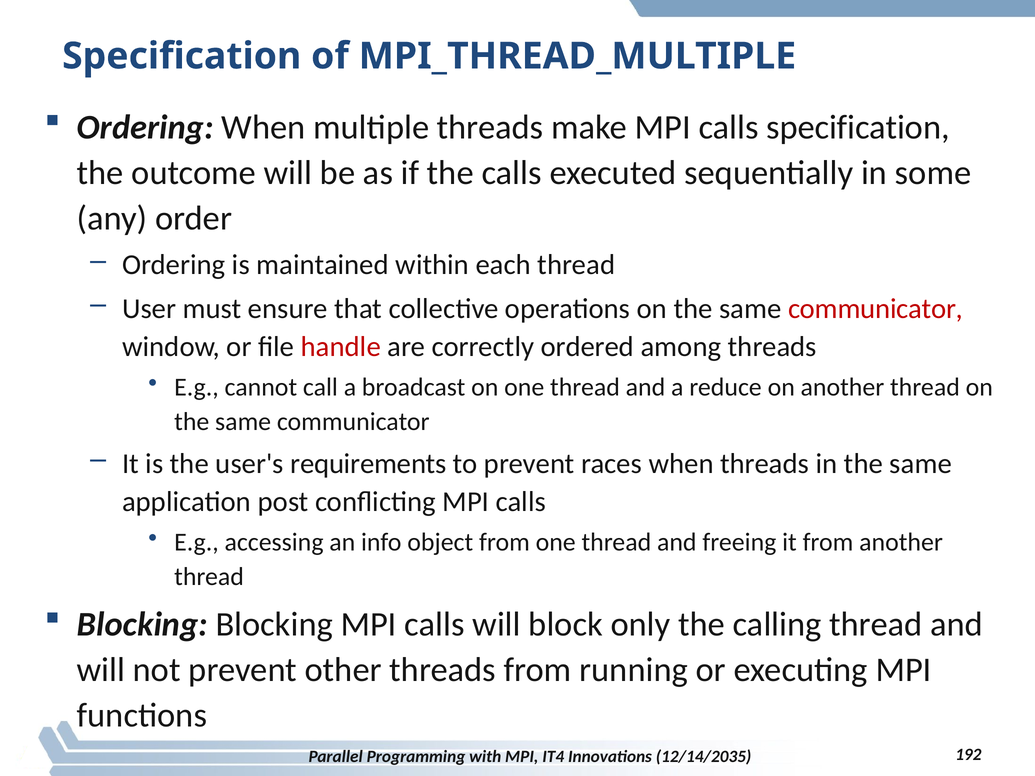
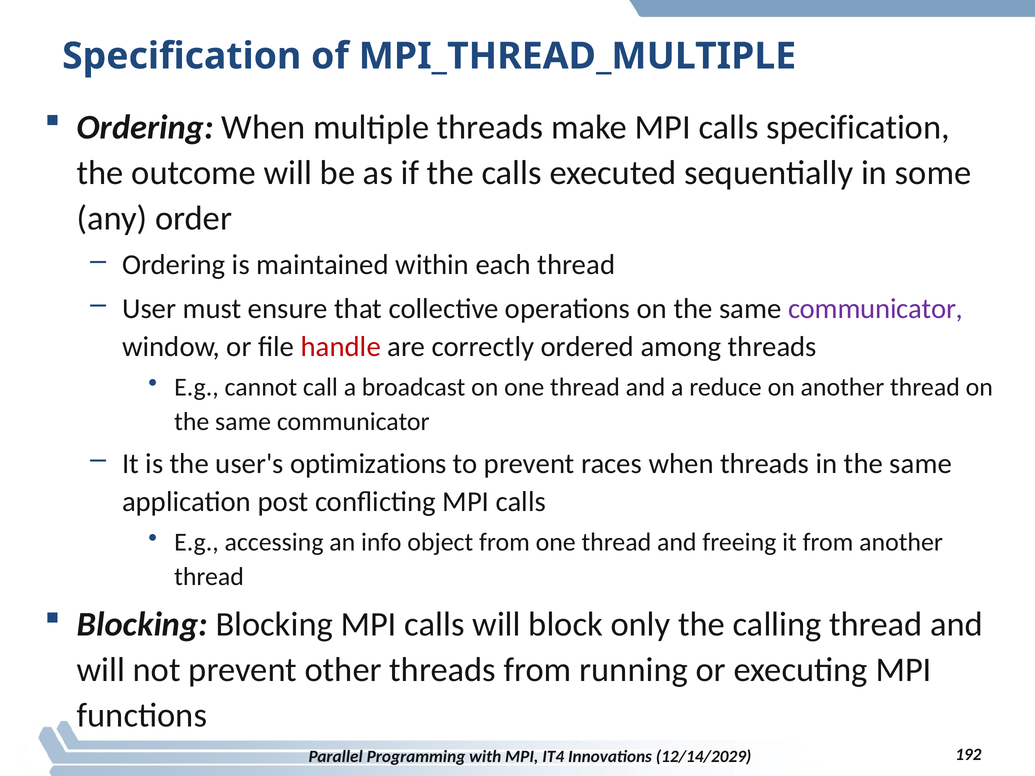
communicator at (876, 309) colour: red -> purple
requirements: requirements -> optimizations
12/14/2035: 12/14/2035 -> 12/14/2029
